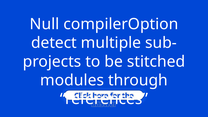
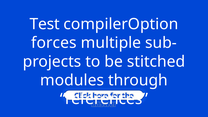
Null: Null -> Test
detect: detect -> forces
